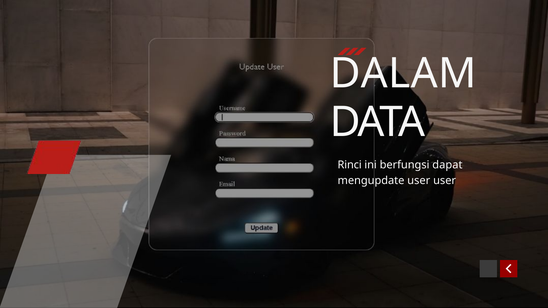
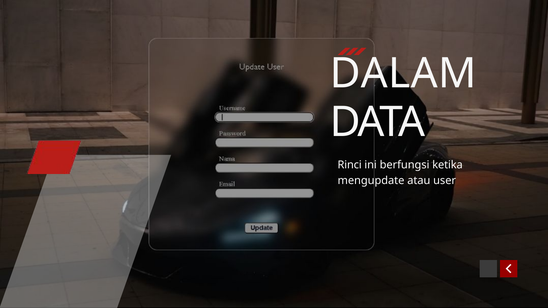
dapat: dapat -> ketika
mengupdate user: user -> atau
